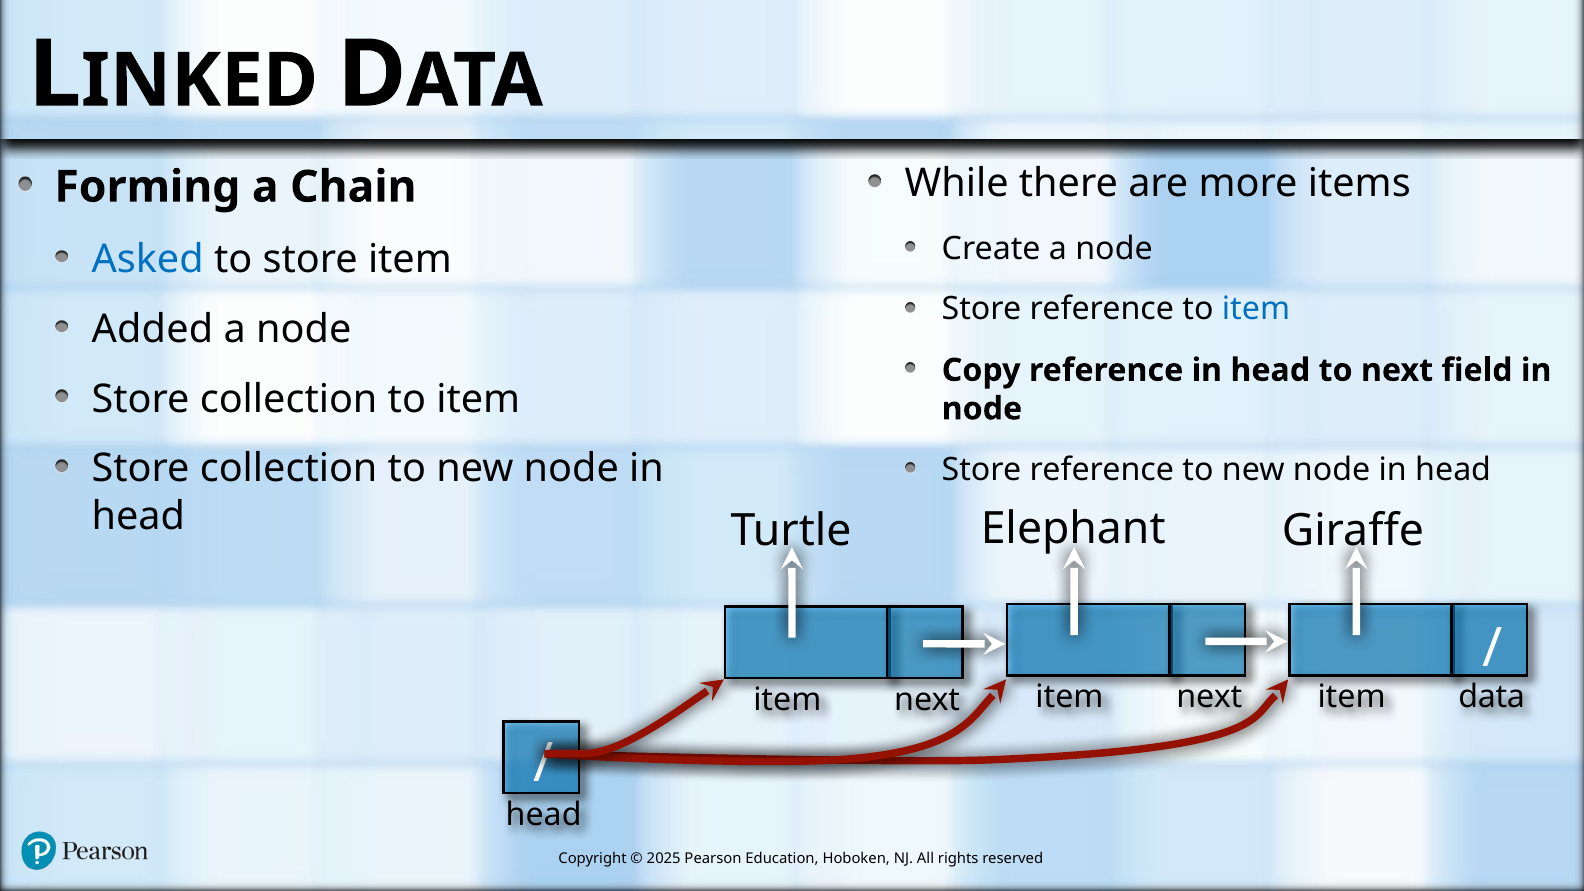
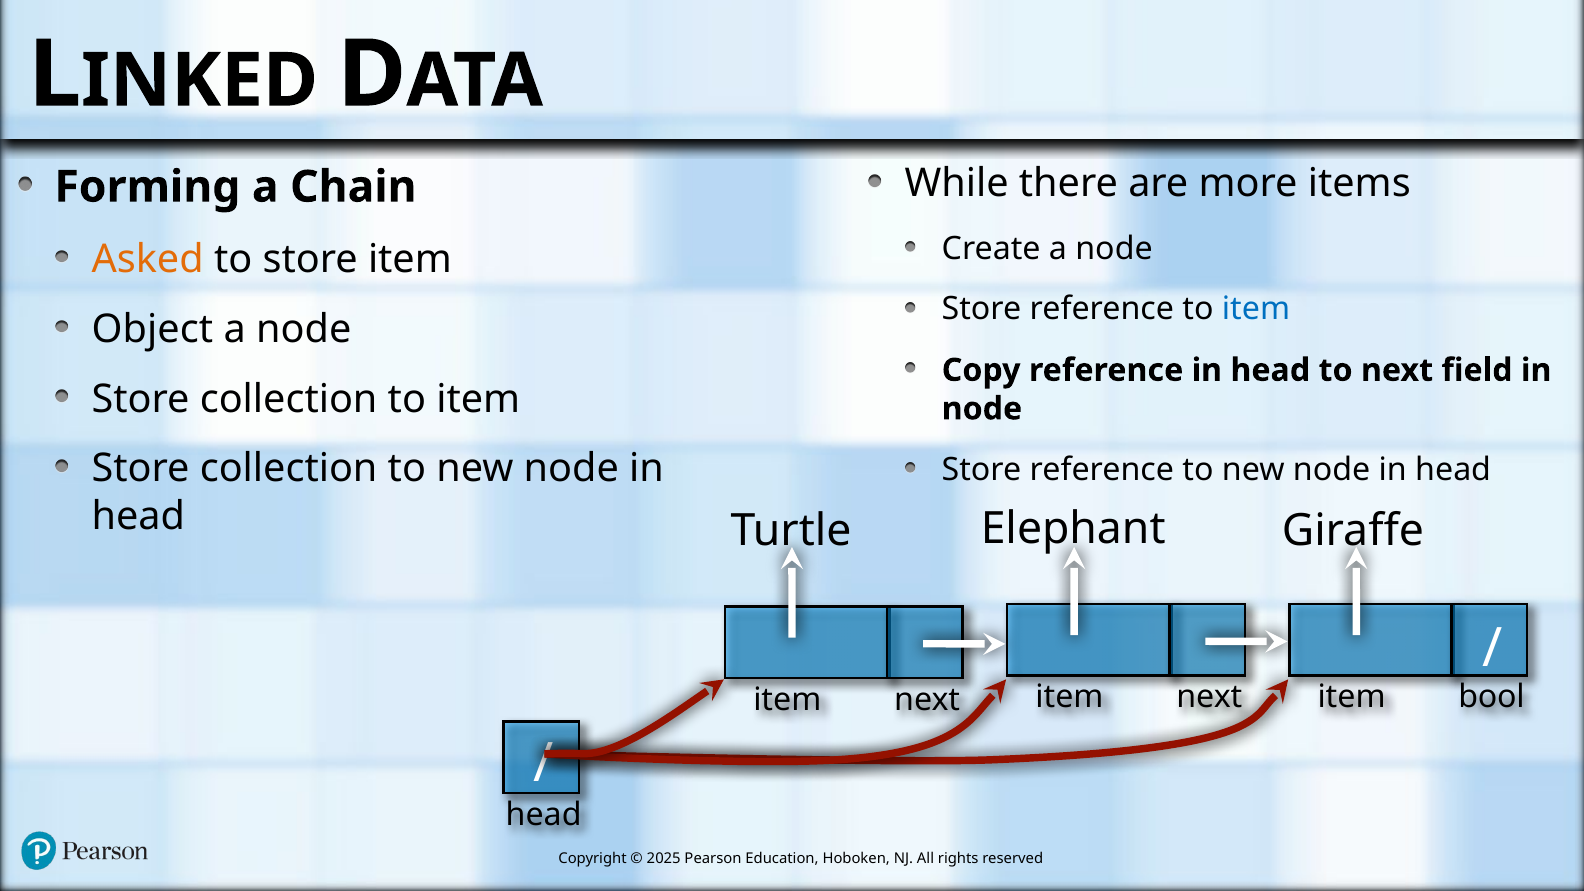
Asked colour: blue -> orange
Added: Added -> Object
data: data -> bool
